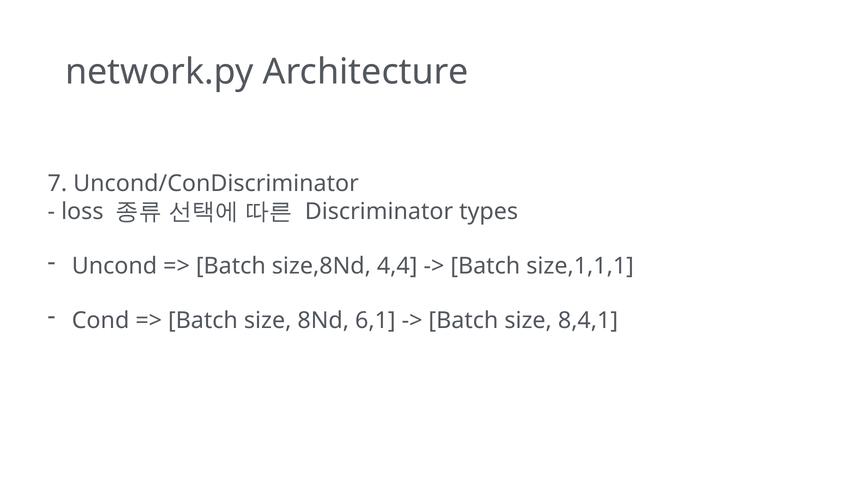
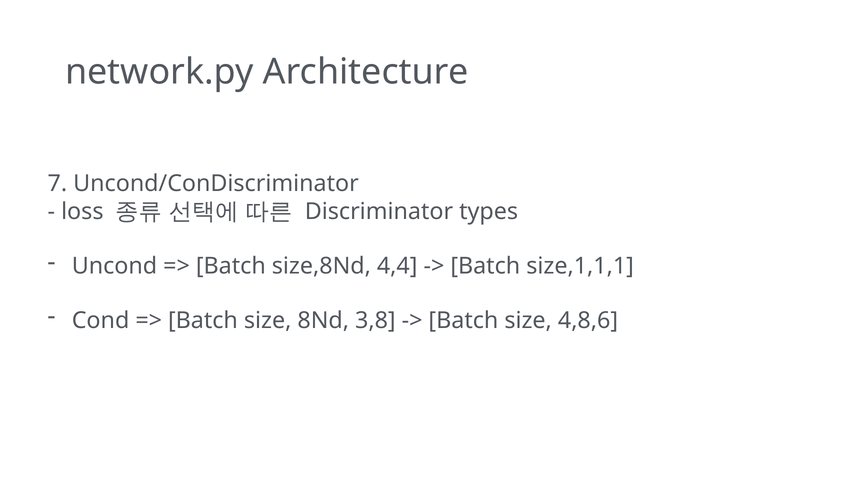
6,1: 6,1 -> 3,8
8,4,1: 8,4,1 -> 4,8,6
